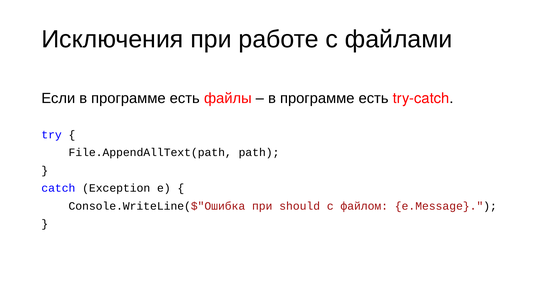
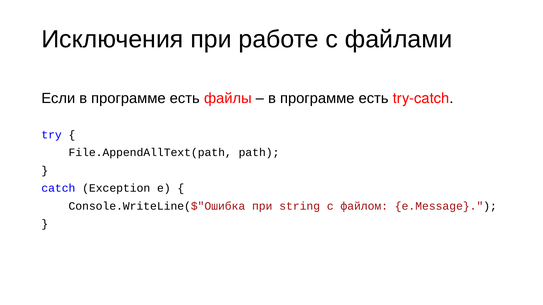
should: should -> string
